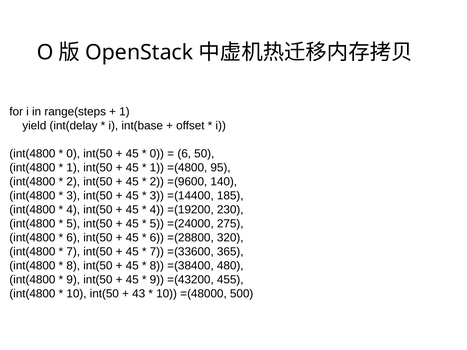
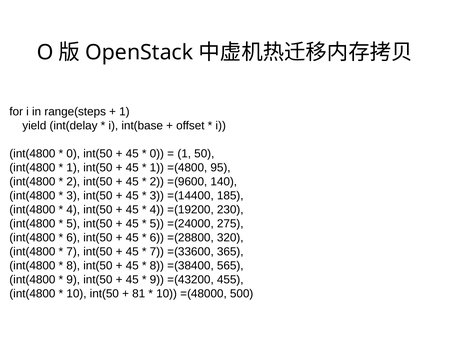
6 at (184, 154): 6 -> 1
480: 480 -> 565
43: 43 -> 81
